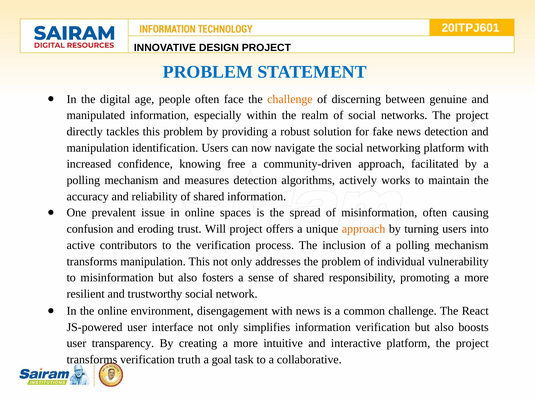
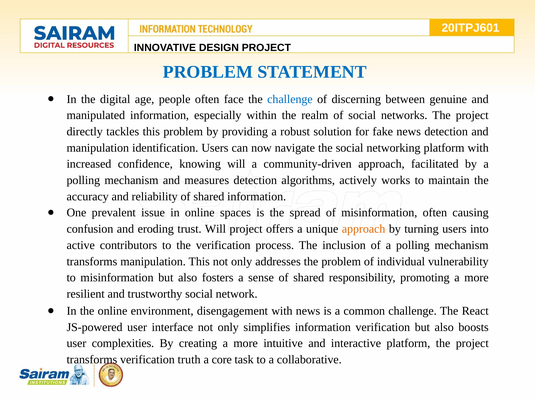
challenge at (290, 99) colour: orange -> blue
knowing free: free -> will
transparency: transparency -> complexities
goal: goal -> core
